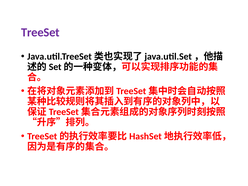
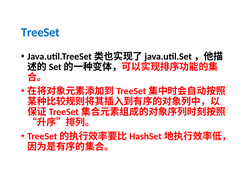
TreeSet colour: purple -> blue
